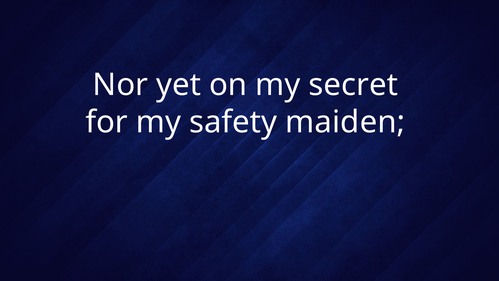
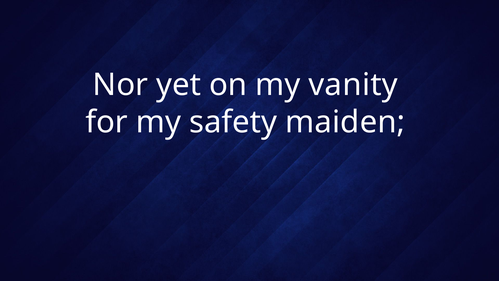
secret: secret -> vanity
